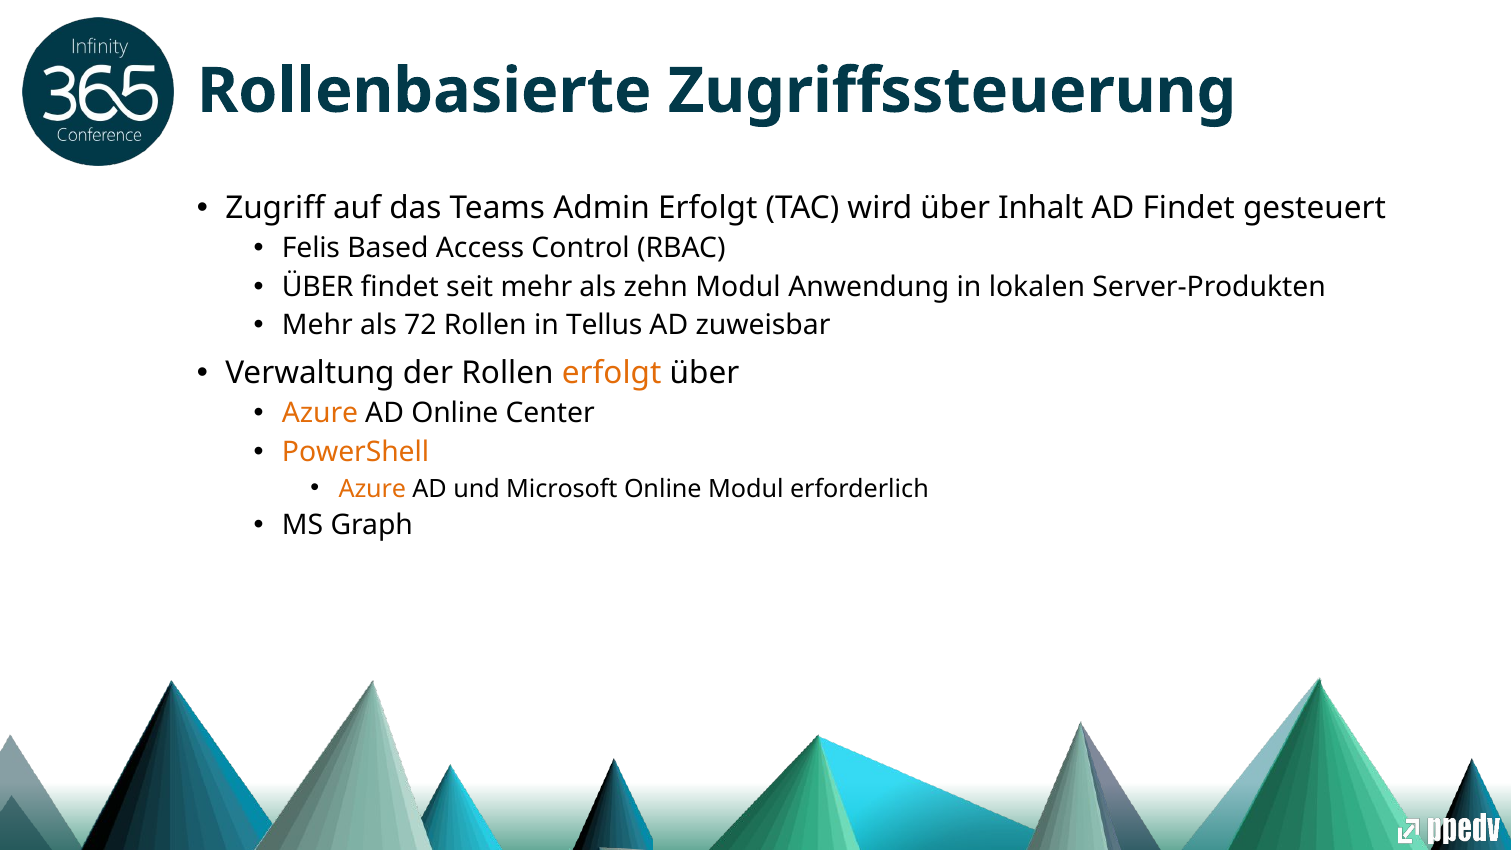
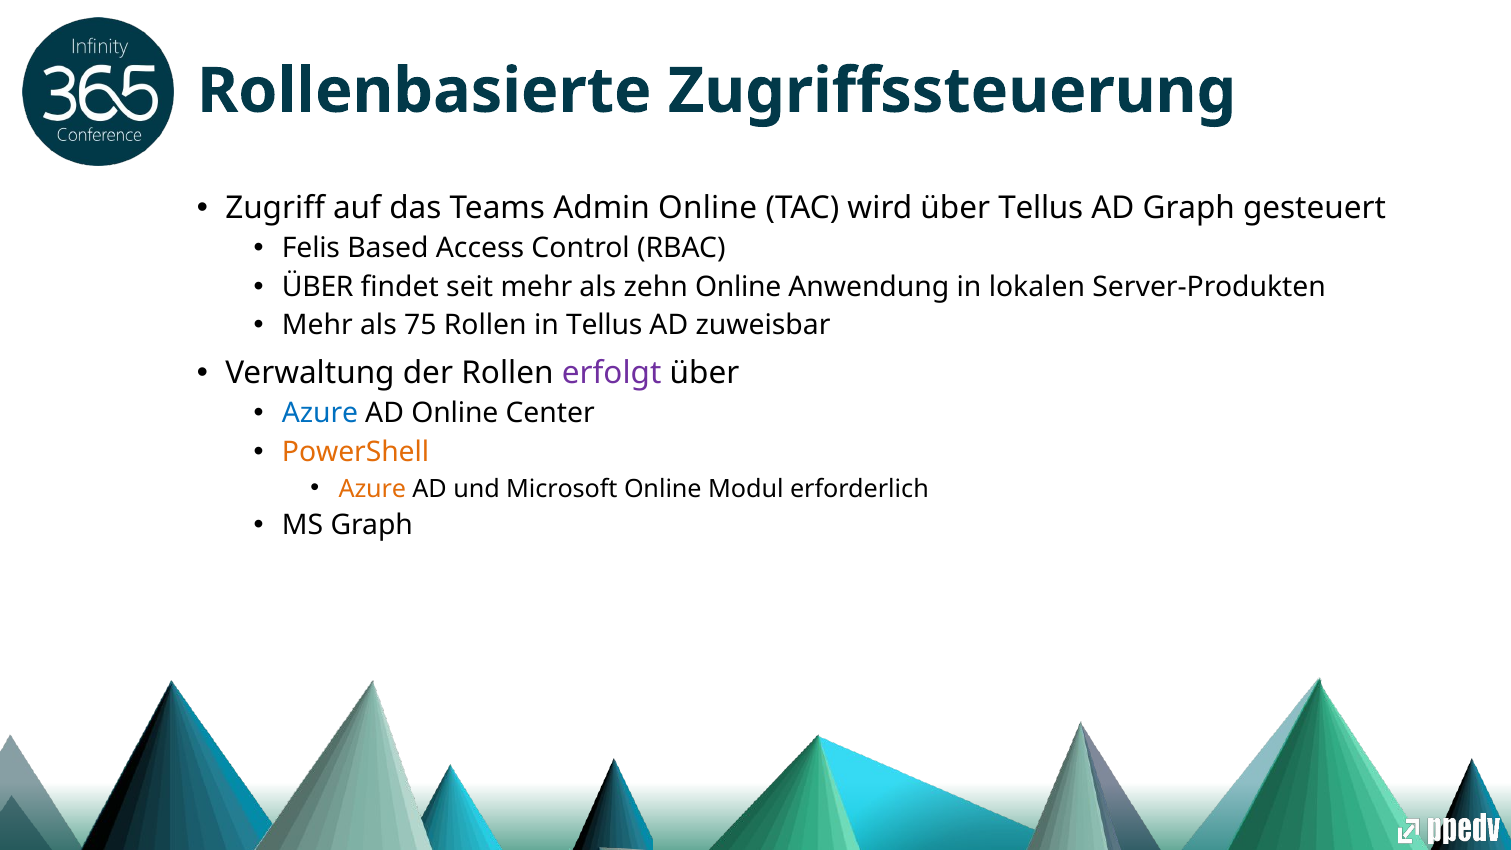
Admin Erfolgt: Erfolgt -> Online
über Inhalt: Inhalt -> Tellus
AD Findet: Findet -> Graph
zehn Modul: Modul -> Online
72: 72 -> 75
erfolgt at (612, 373) colour: orange -> purple
Azure at (320, 413) colour: orange -> blue
